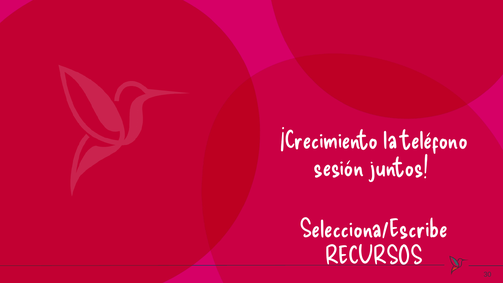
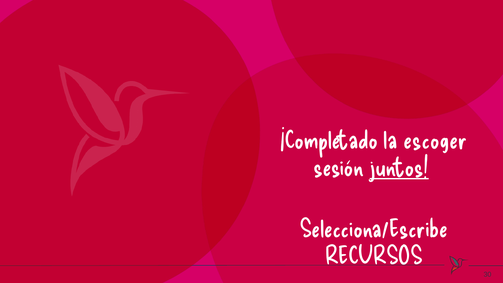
¡Crecimiento: ¡Crecimiento -> ¡Completado
teléfono: teléfono -> escoger
juntos underline: none -> present
